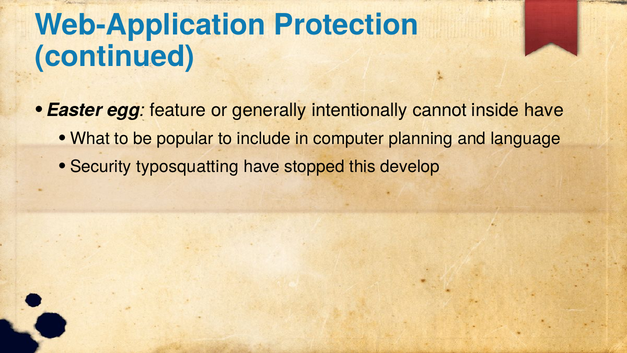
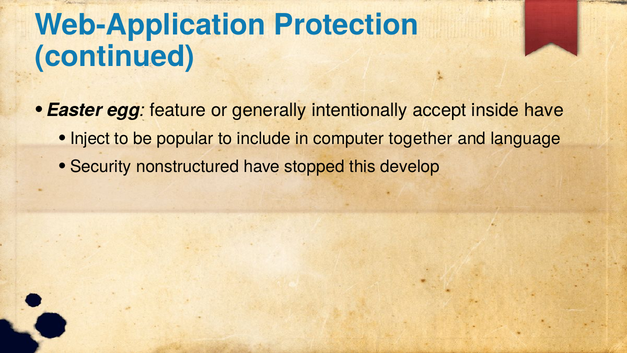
cannot: cannot -> accept
What: What -> Inject
planning: planning -> together
typosquatting: typosquatting -> nonstructured
